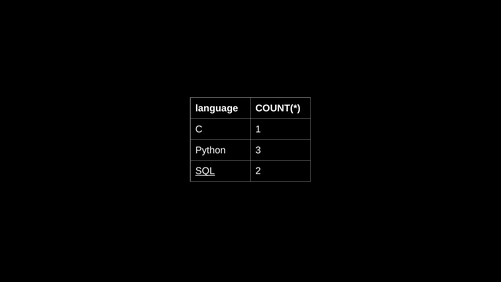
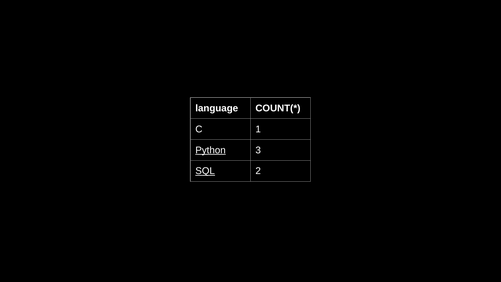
Python underline: none -> present
